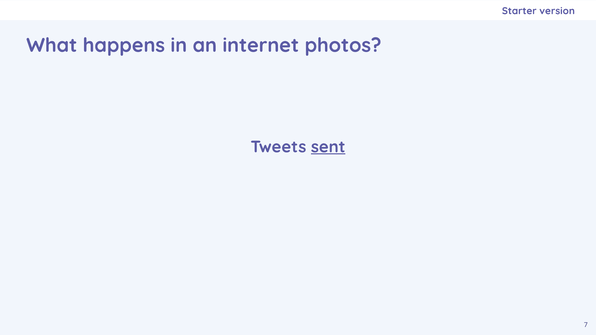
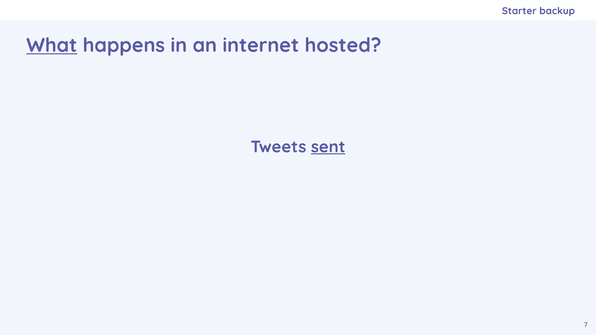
version: version -> backup
What underline: none -> present
photos: photos -> hosted
